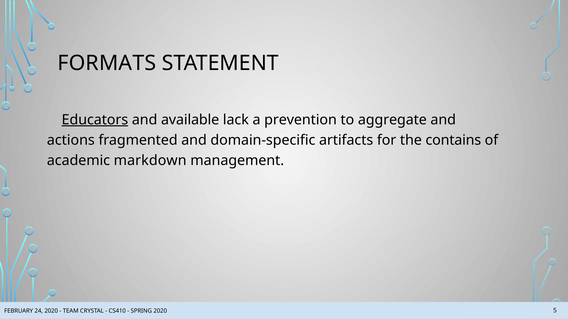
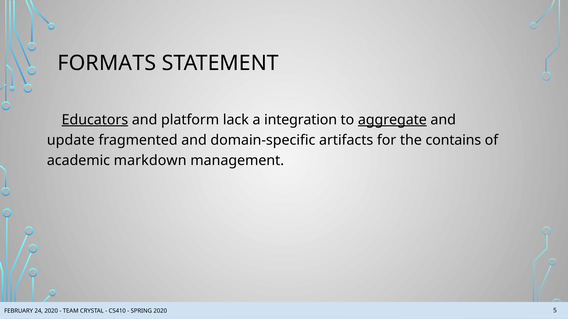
available: available -> platform
prevention: prevention -> integration
aggregate underline: none -> present
actions: actions -> update
